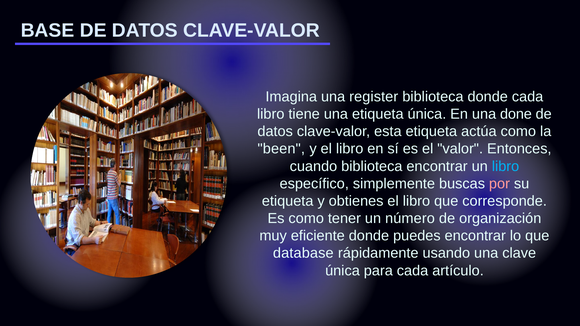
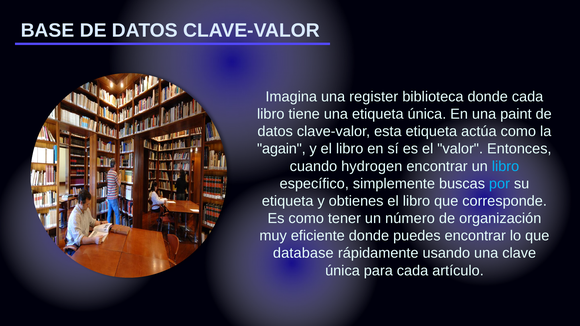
done: done -> paint
been: been -> again
cuando biblioteca: biblioteca -> hydrogen
por colour: pink -> light blue
